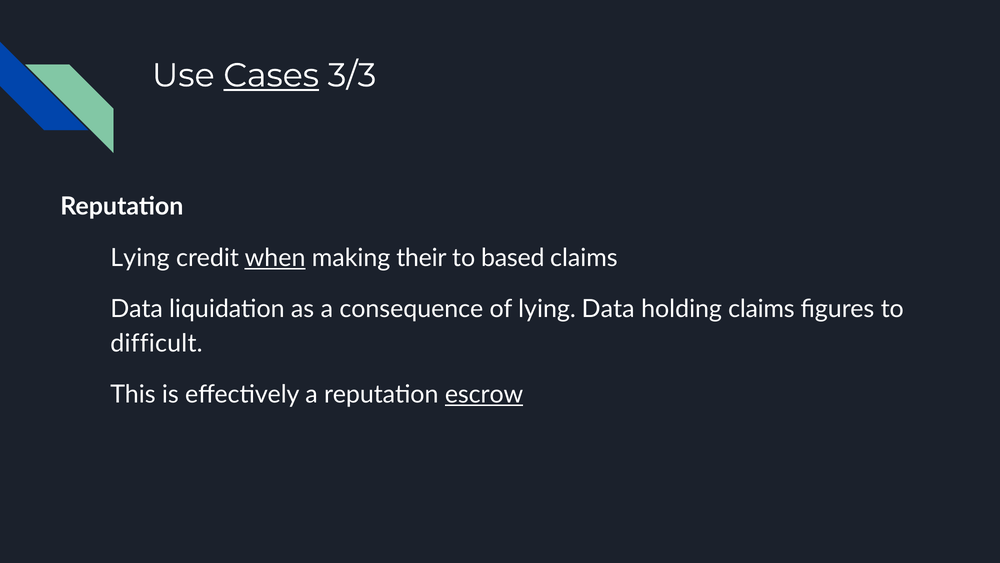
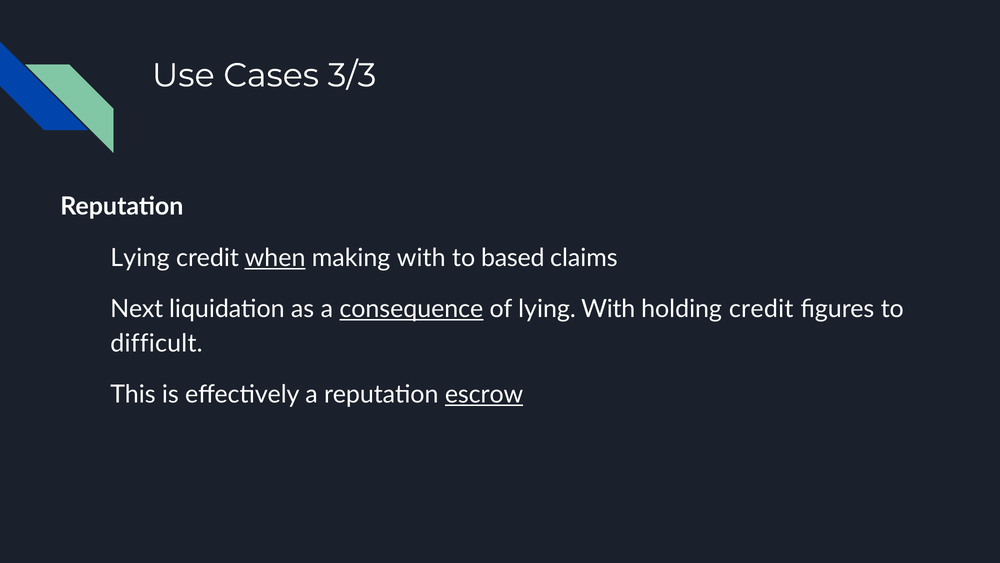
Cases underline: present -> none
making their: their -> with
Data at (137, 309): Data -> Next
consequence underline: none -> present
lying Data: Data -> With
holding claims: claims -> credit
